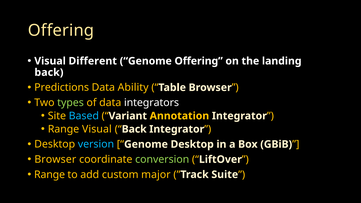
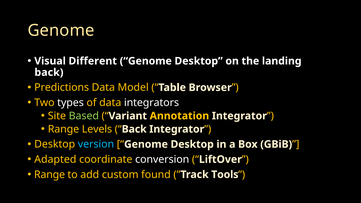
Offering at (61, 30): Offering -> Genome
Offering at (199, 61): Offering -> Desktop
Ability: Ability -> Model
types colour: light green -> white
Based colour: light blue -> light green
Range Visual: Visual -> Levels
Browser at (55, 159): Browser -> Adapted
conversion colour: light green -> white
major: major -> found
Suite: Suite -> Tools
